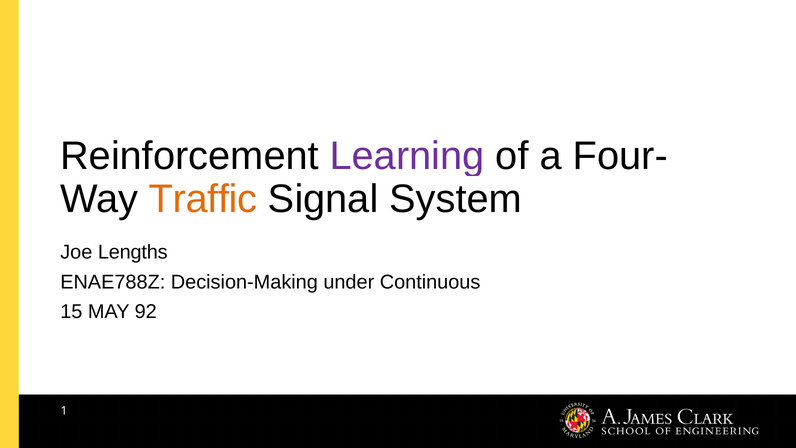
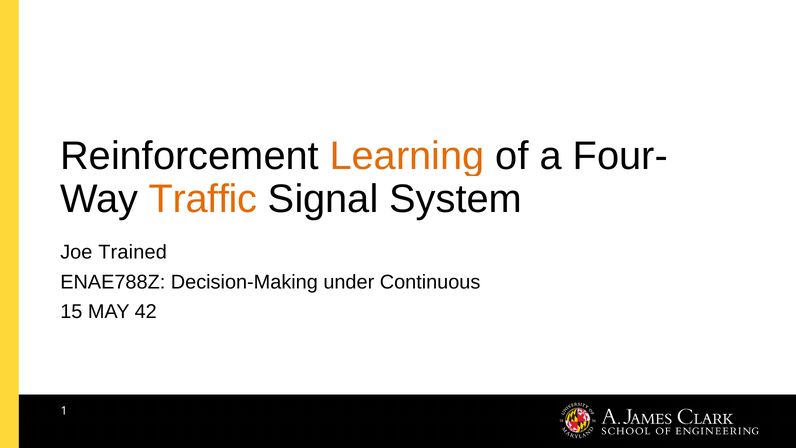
Learning colour: purple -> orange
Lengths: Lengths -> Trained
92: 92 -> 42
